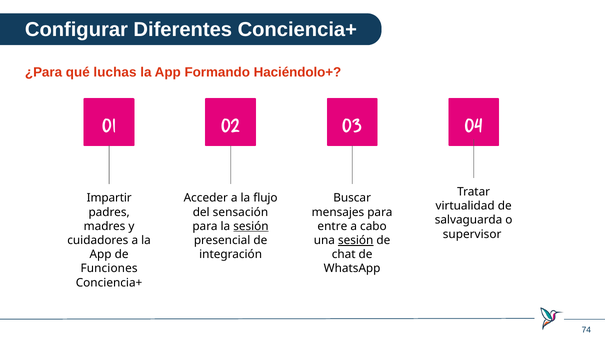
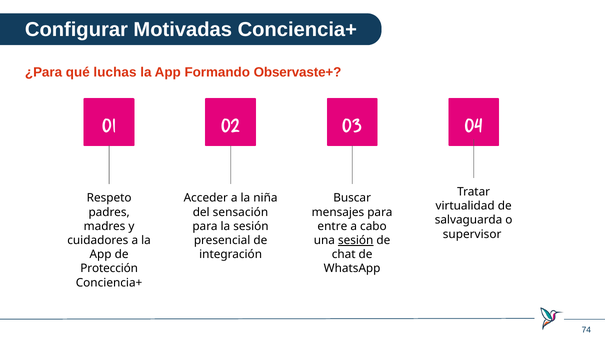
Diferentes: Diferentes -> Motivadas
Haciéndolo+: Haciéndolo+ -> Observaste+
Impartir: Impartir -> Respeto
flujo: flujo -> niña
sesión at (251, 226) underline: present -> none
Funciones: Funciones -> Protección
